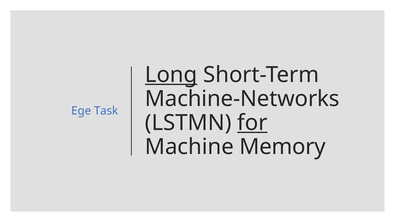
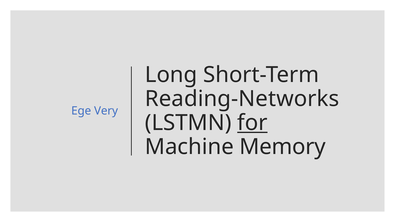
Long underline: present -> none
Machine-Networks: Machine-Networks -> Reading-Networks
Task: Task -> Very
